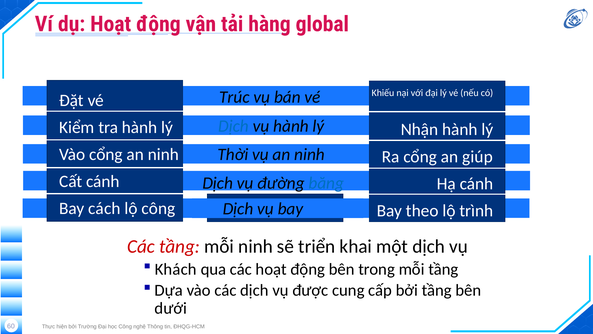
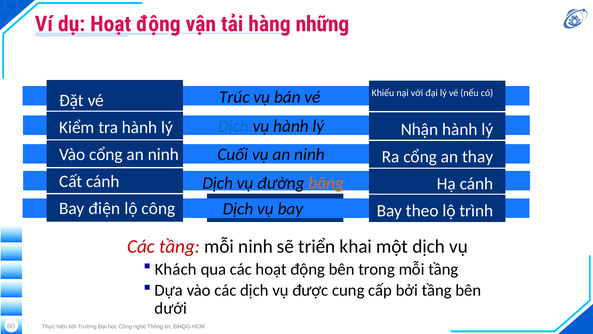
global: global -> những
Thời: Thời -> Cuối
giúp: giúp -> thay
băng colour: blue -> orange
cách: cách -> điện
